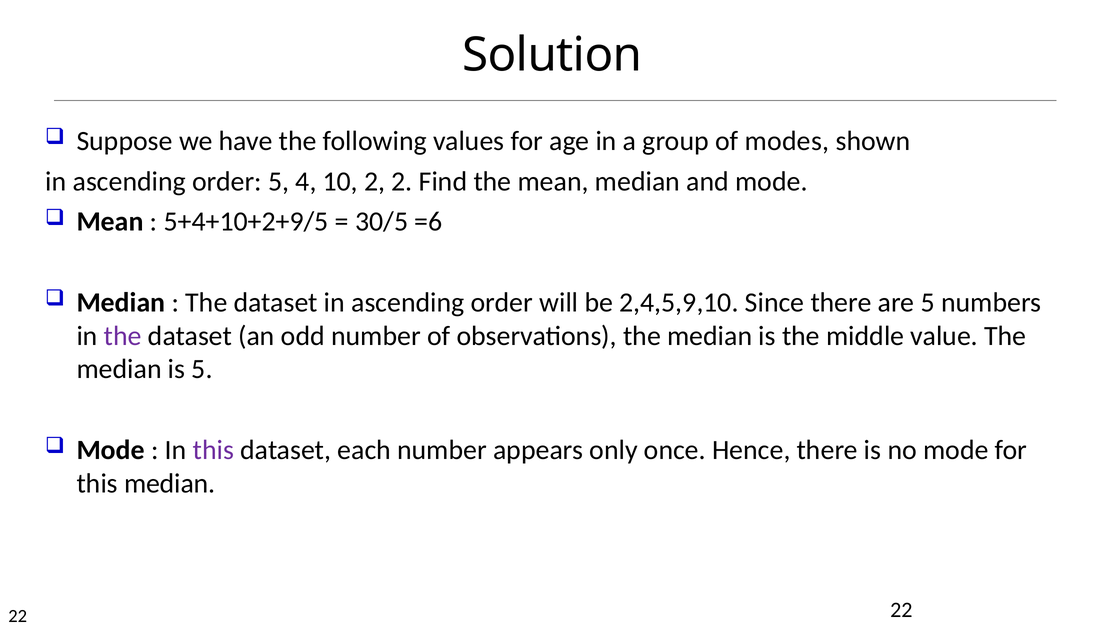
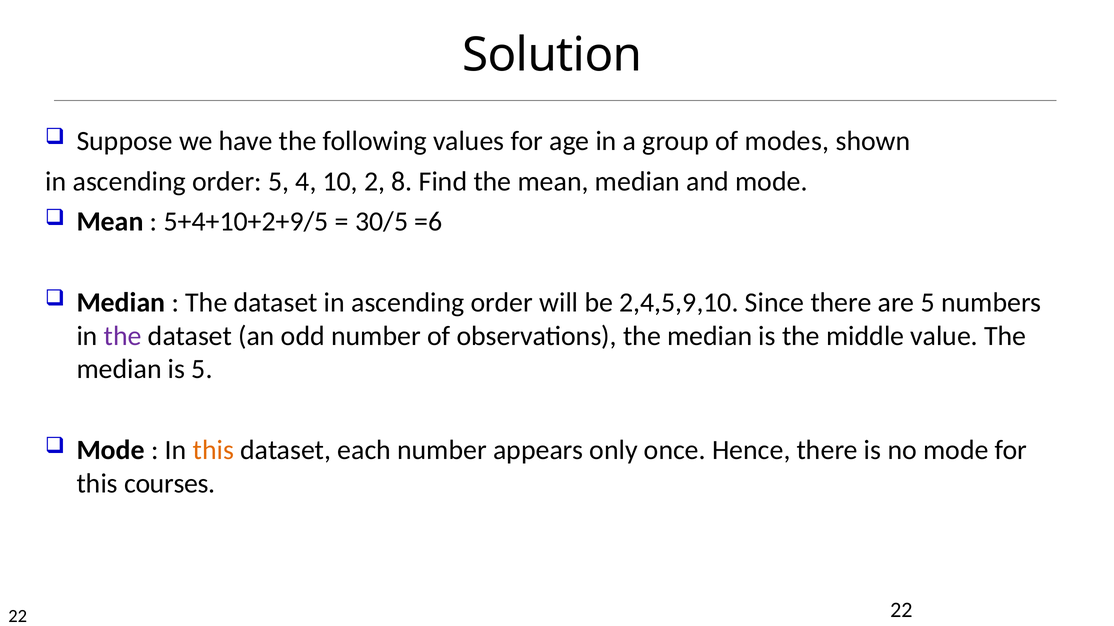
2 2: 2 -> 8
this at (213, 450) colour: purple -> orange
this median: median -> courses
